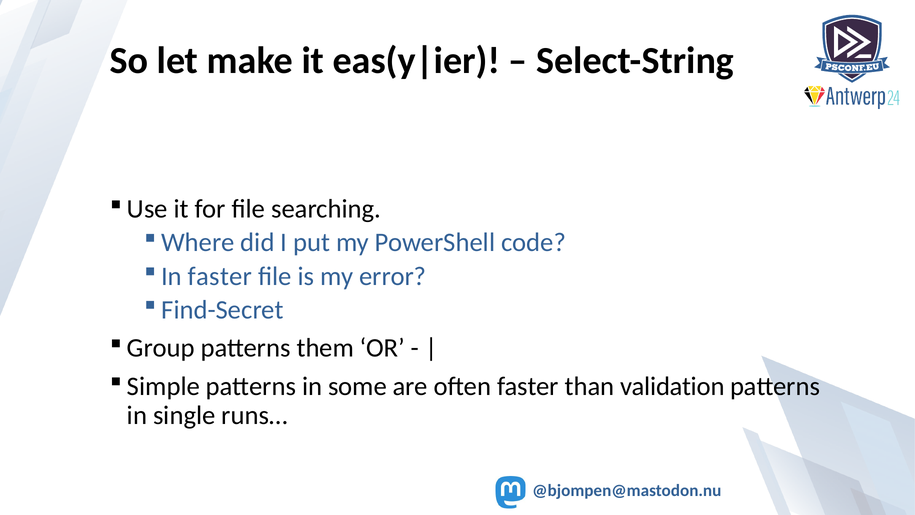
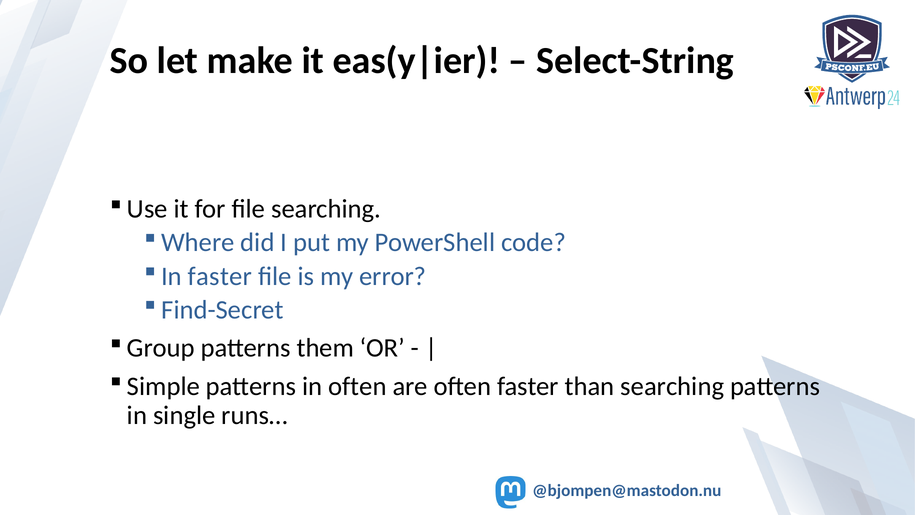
in some: some -> often
than validation: validation -> searching
